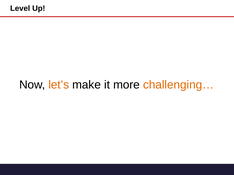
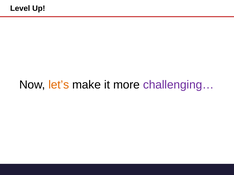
challenging… colour: orange -> purple
